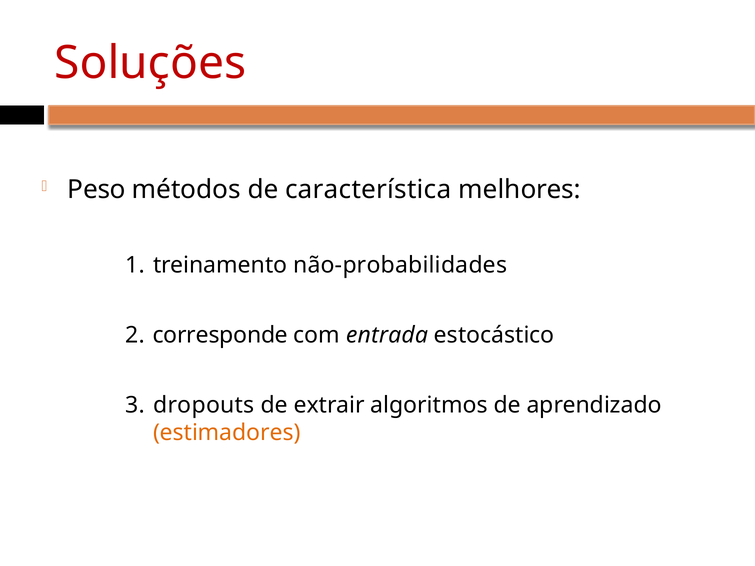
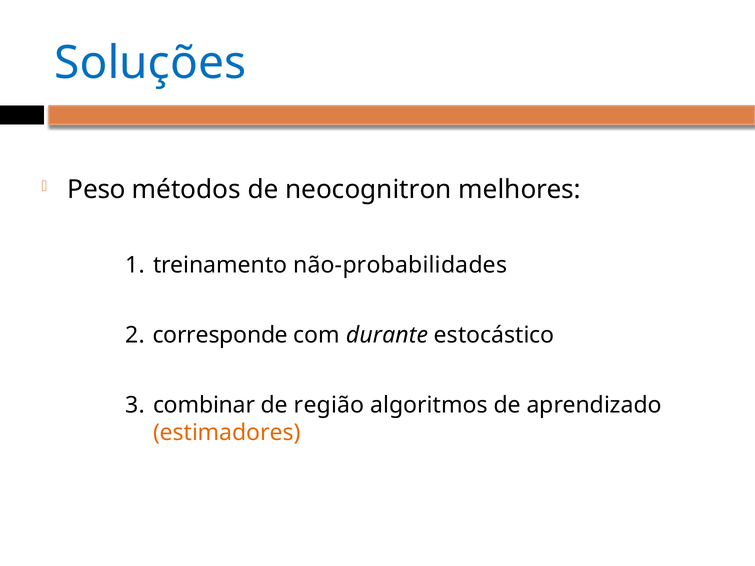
Soluções colour: red -> blue
característica: característica -> neocognitron
entrada: entrada -> durante
dropouts: dropouts -> combinar
extrair: extrair -> região
